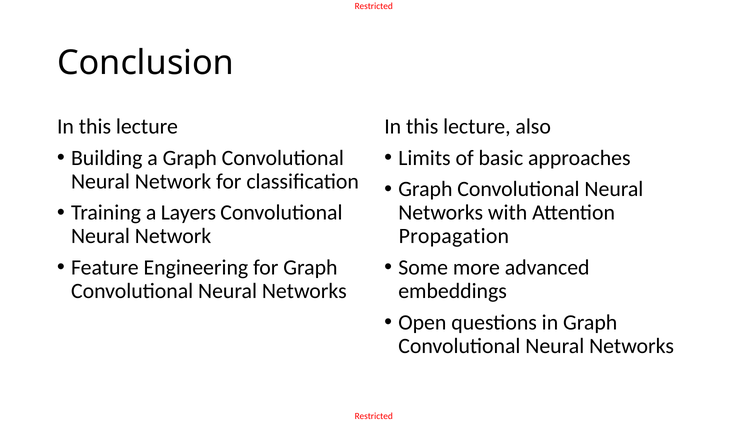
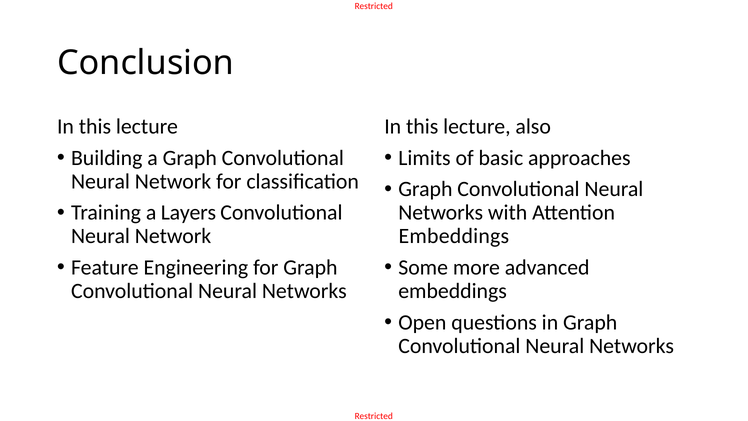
Propagation at (454, 236): Propagation -> Embeddings
